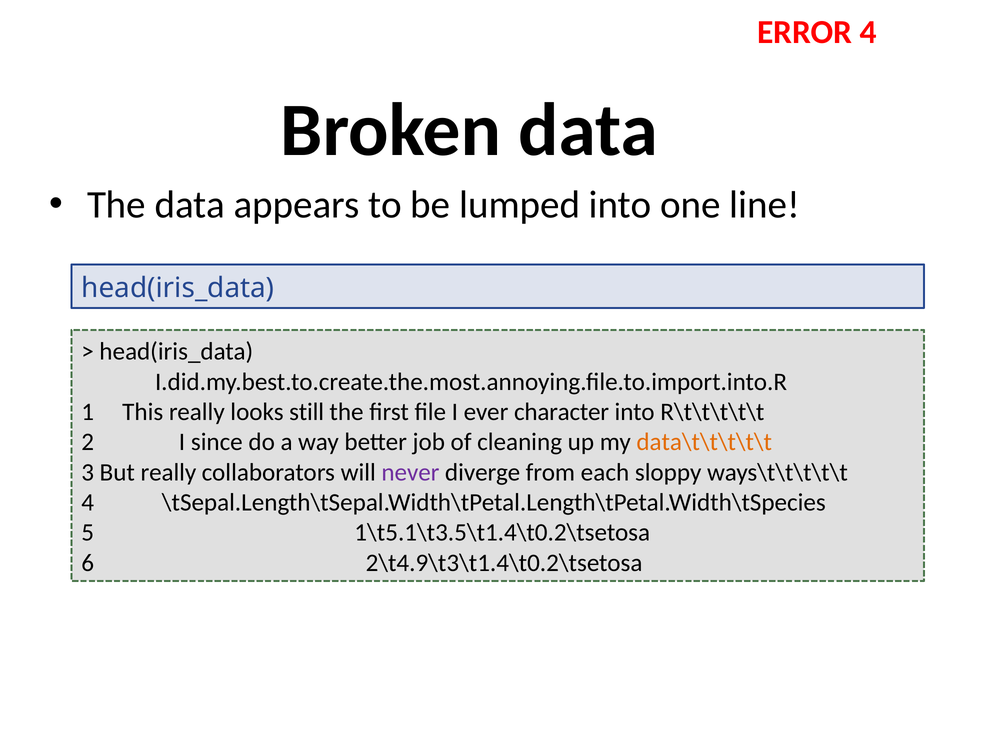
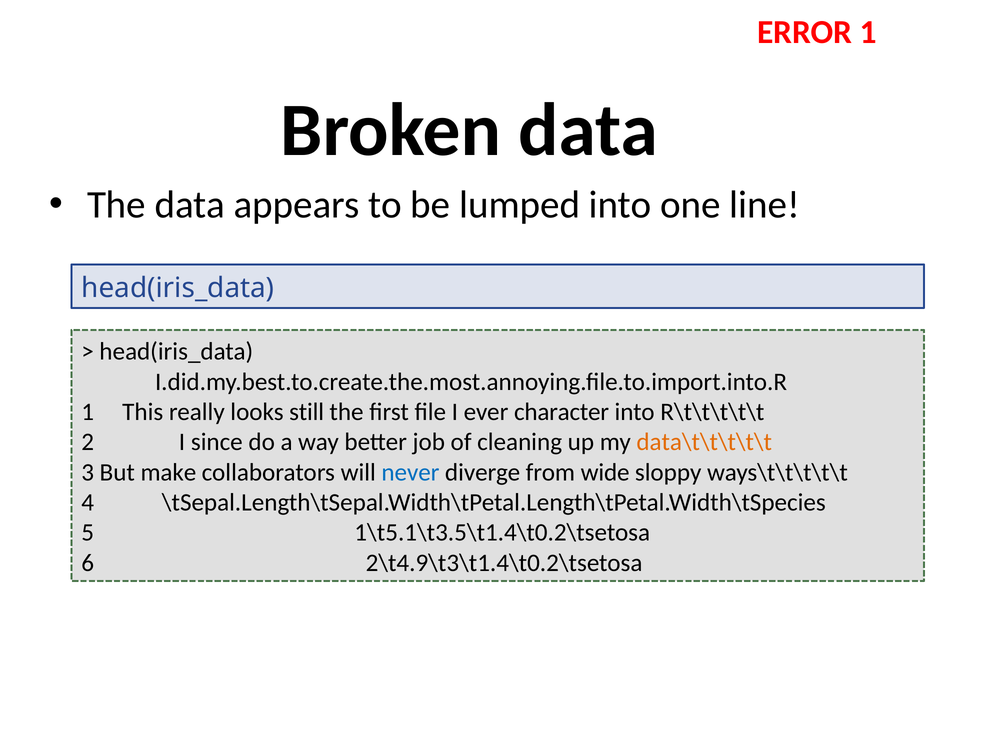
ERROR 4: 4 -> 1
But really: really -> make
never colour: purple -> blue
each: each -> wide
